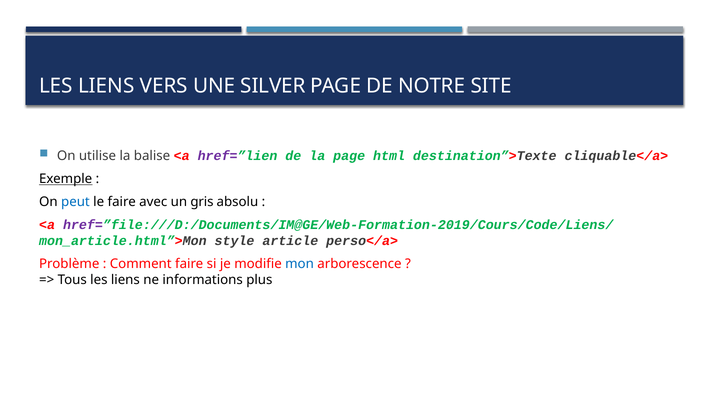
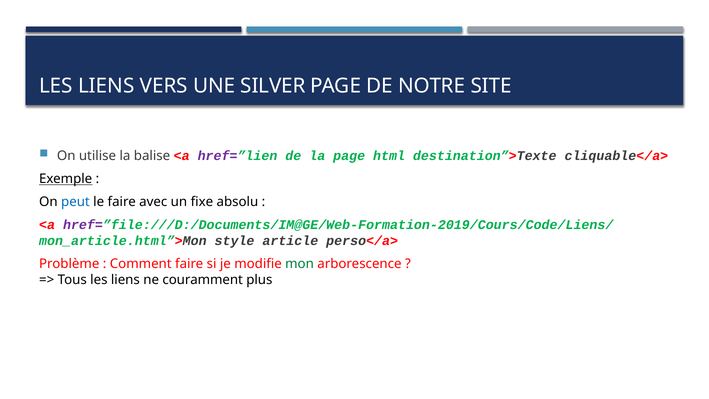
gris: gris -> fixe
mon colour: blue -> green
informations: informations -> couramment
